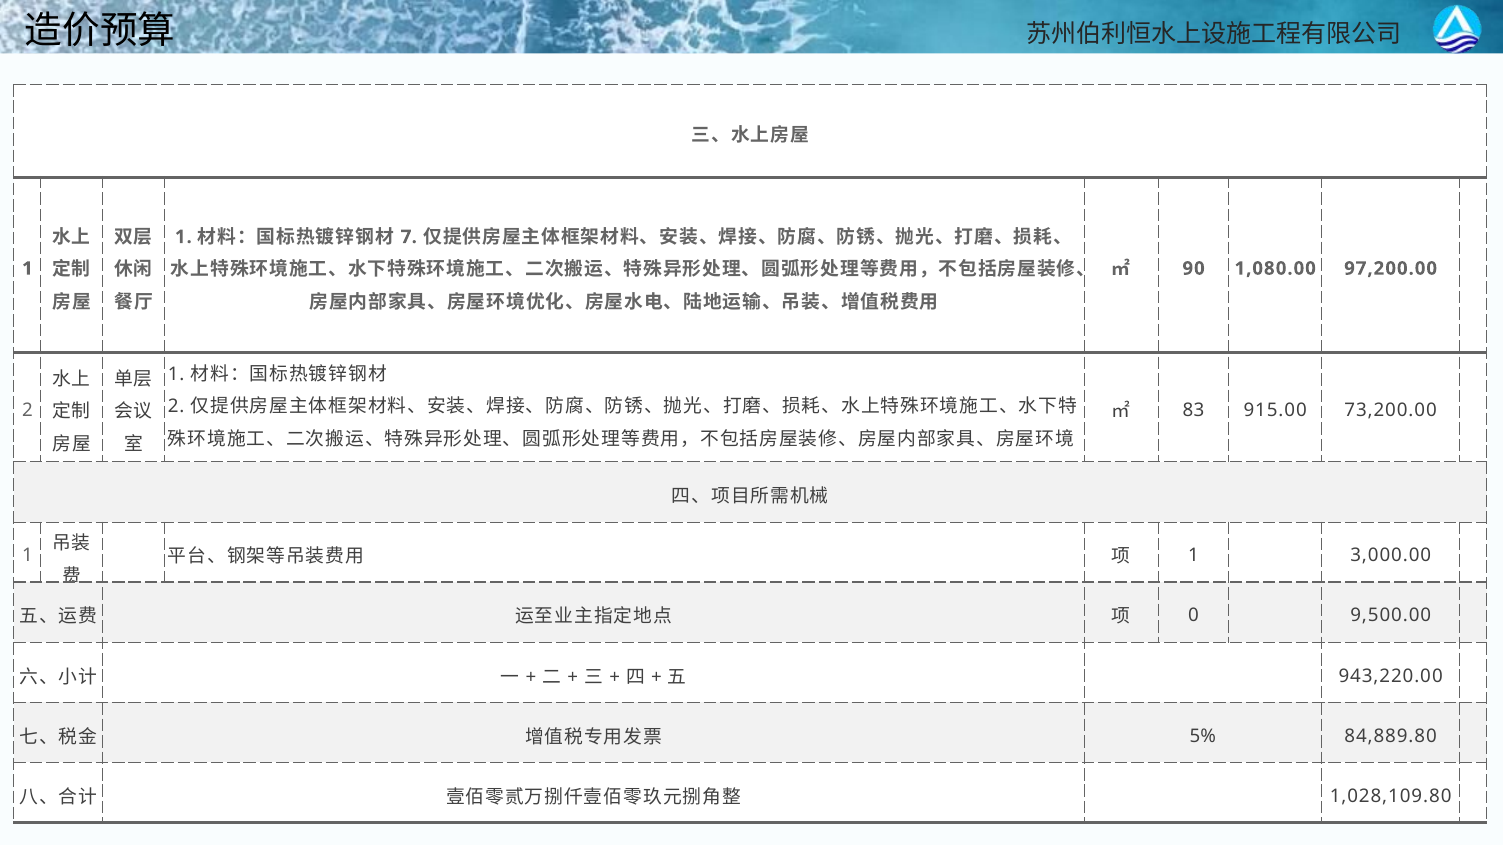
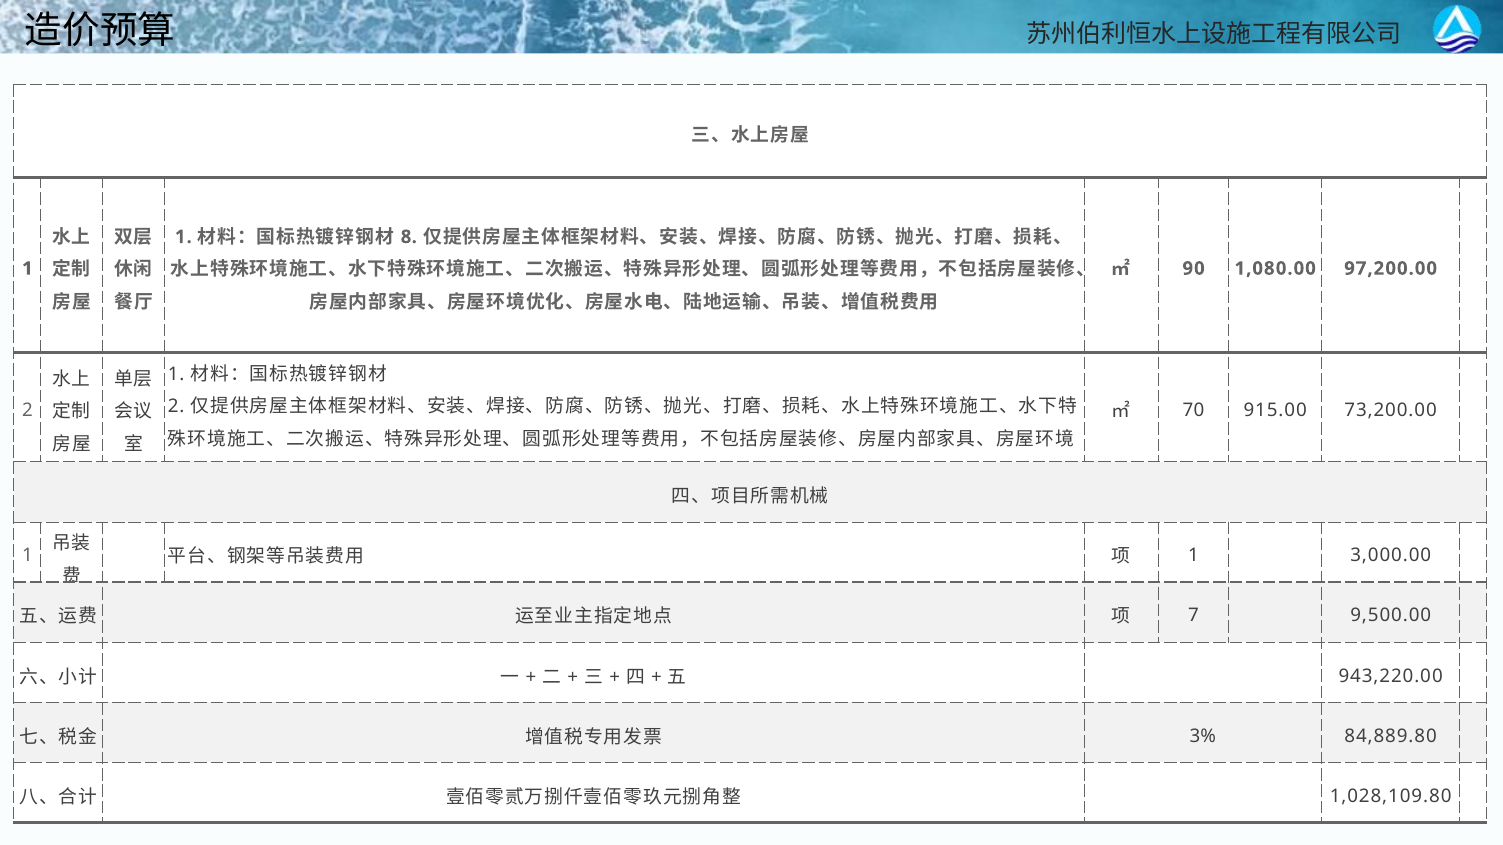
7: 7 -> 8
83: 83 -> 70
0: 0 -> 7
5%: 5% -> 3%
